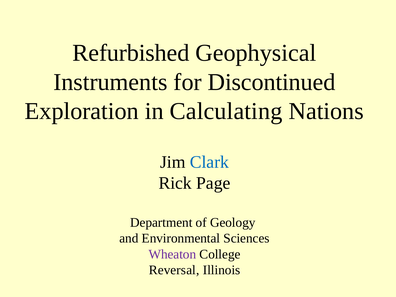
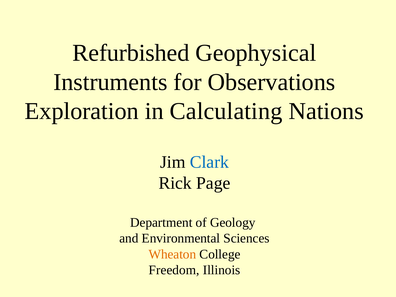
Discontinued: Discontinued -> Observations
Wheaton colour: purple -> orange
Reversal: Reversal -> Freedom
